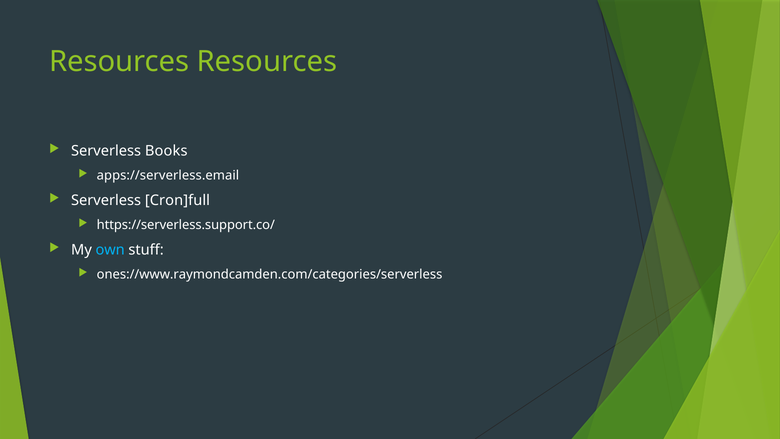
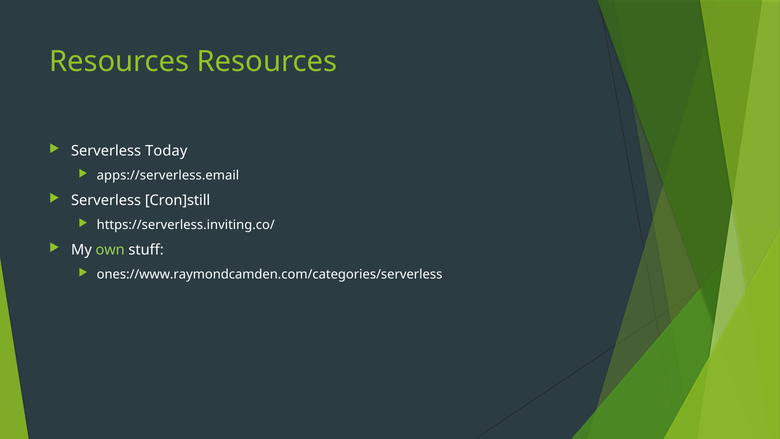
Books: Books -> Today
Cron]full: Cron]full -> Cron]still
https://serverless.support.co/: https://serverless.support.co/ -> https://serverless.inviting.co/
own colour: light blue -> light green
